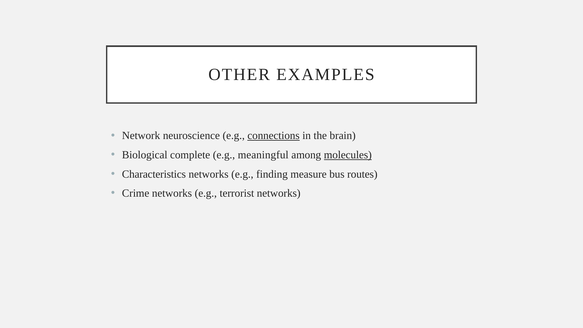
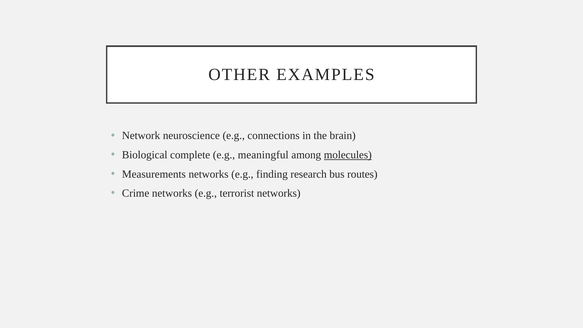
connections underline: present -> none
Characteristics: Characteristics -> Measurements
measure: measure -> research
